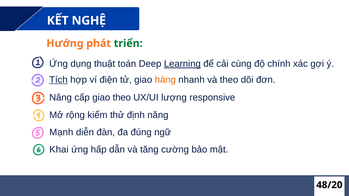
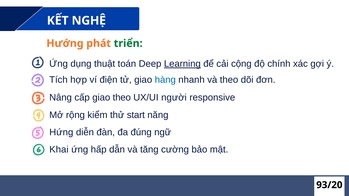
cùng: cùng -> cộng
Tích underline: present -> none
hàng colour: orange -> blue
lượng: lượng -> người
định: định -> start
Mạnh: Mạnh -> Hứng
48/20: 48/20 -> 93/20
